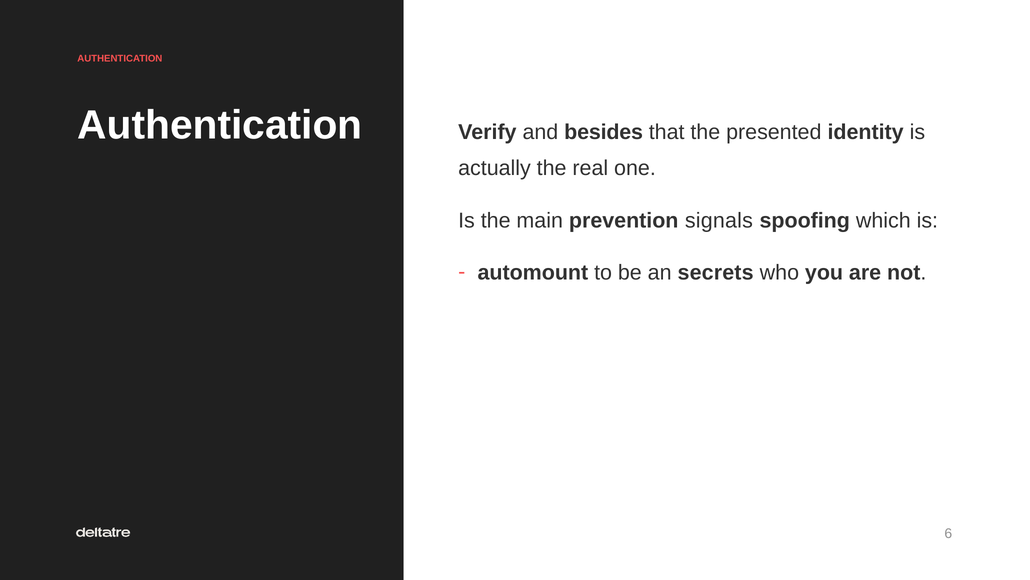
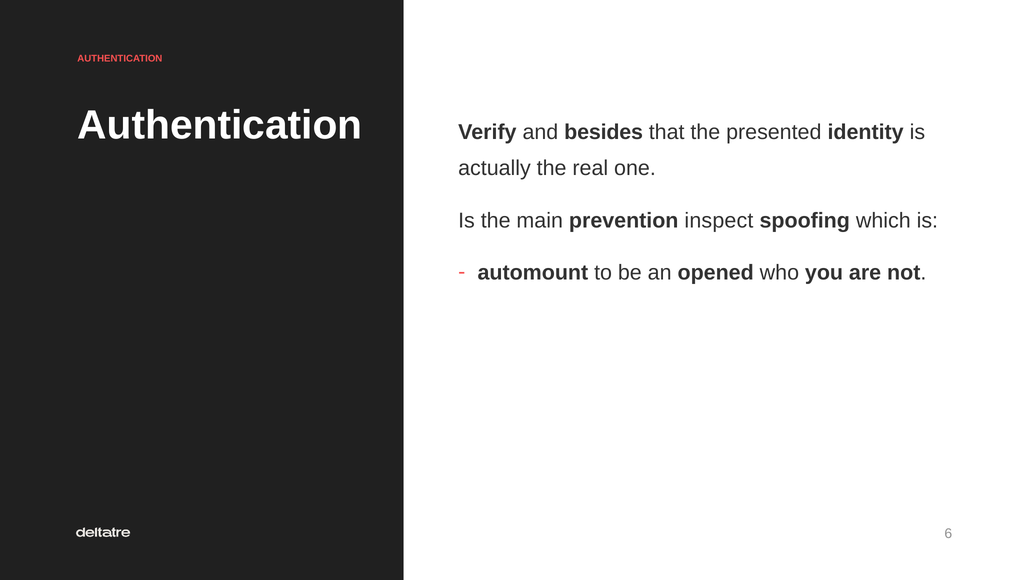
signals: signals -> inspect
secrets: secrets -> opened
